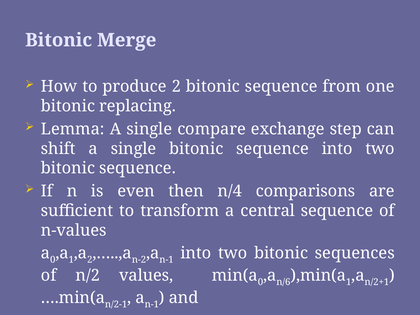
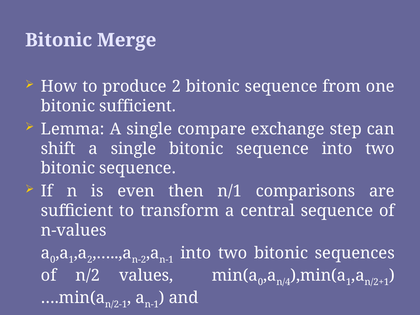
bitonic replacing: replacing -> sufficient
n/4: n/4 -> n/1
n/6: n/6 -> n/4
